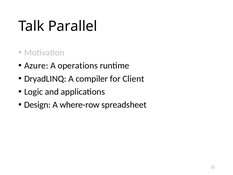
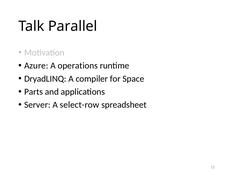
Client: Client -> Space
Logic: Logic -> Parts
Design: Design -> Server
where-row: where-row -> select-row
